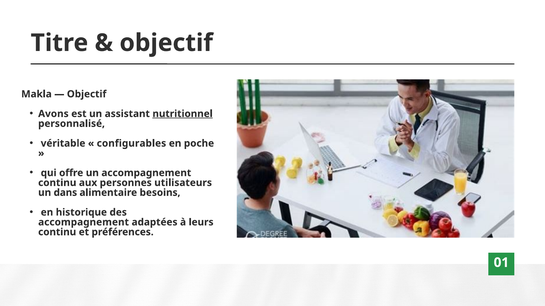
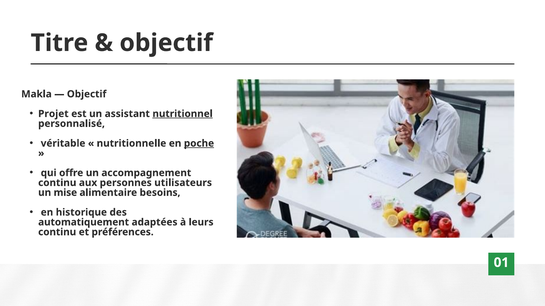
Avons: Avons -> Projet
configurables: configurables -> nutritionnelle
poche underline: none -> present
dans: dans -> mise
accompagnement at (84, 223): accompagnement -> automatiquement
